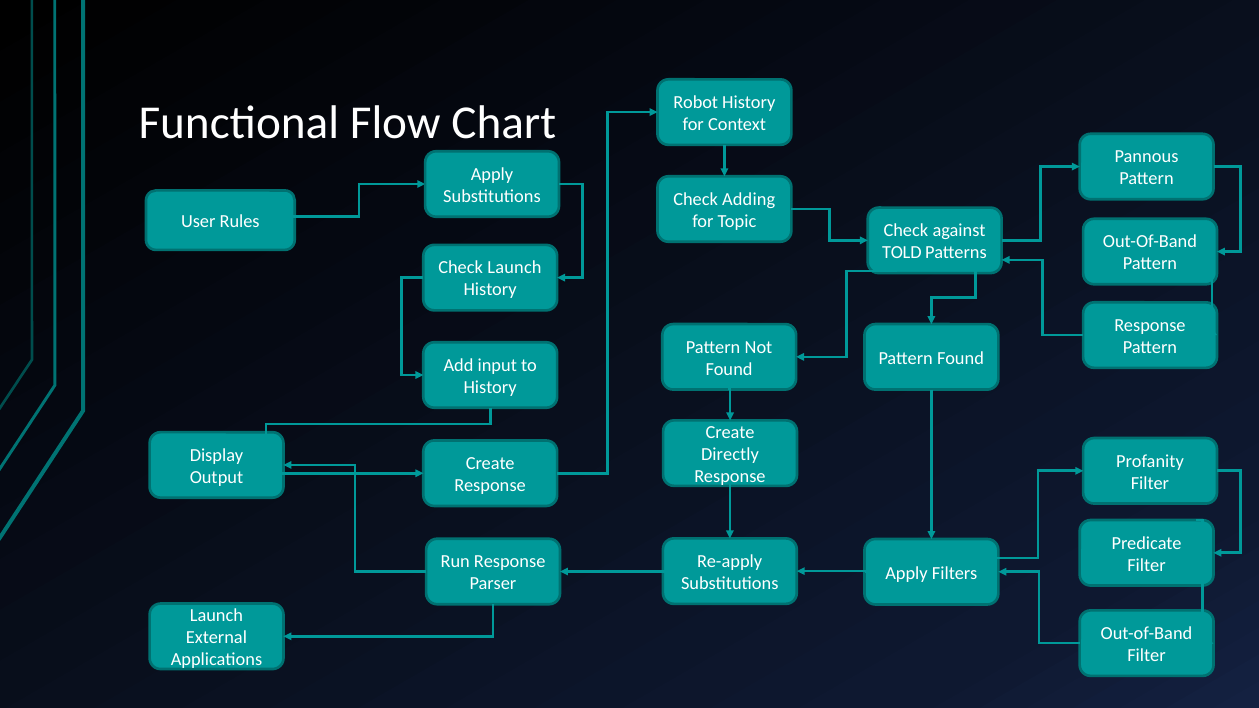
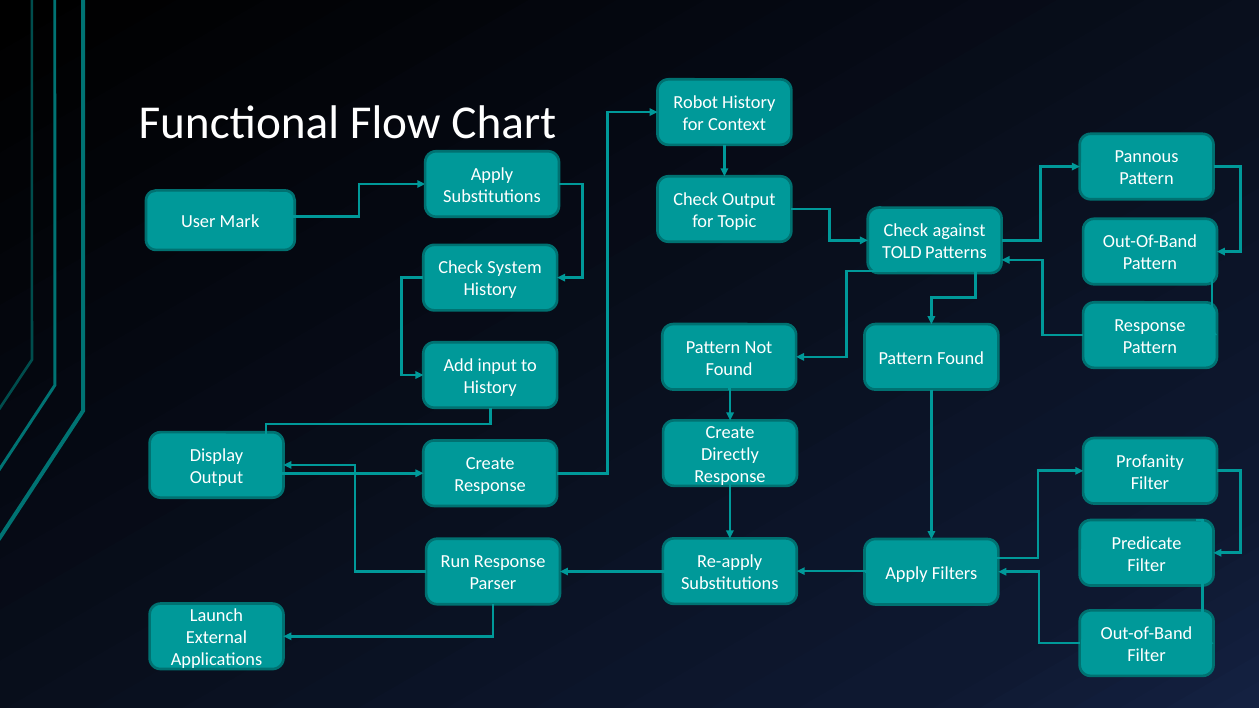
Check Adding: Adding -> Output
Rules: Rules -> Mark
Check Launch: Launch -> System
